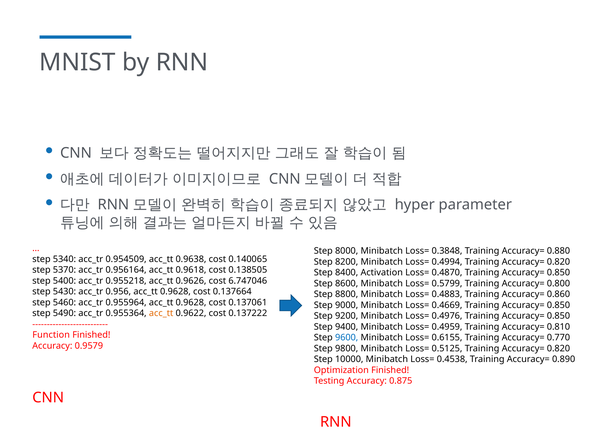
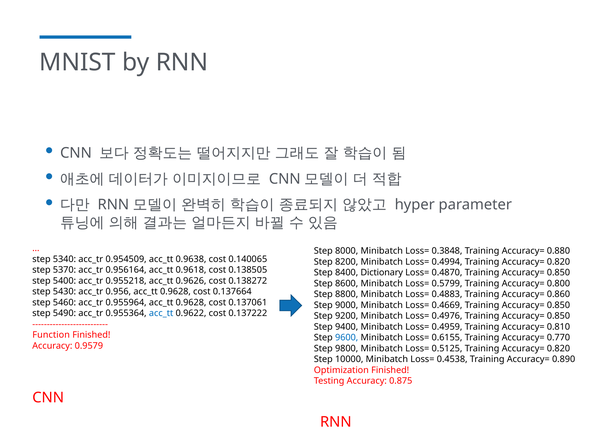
Activation: Activation -> Dictionary
6.747046: 6.747046 -> 0.138272
acc_tt at (161, 313) colour: orange -> blue
